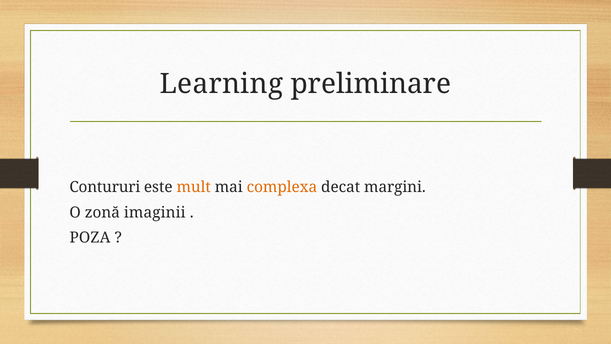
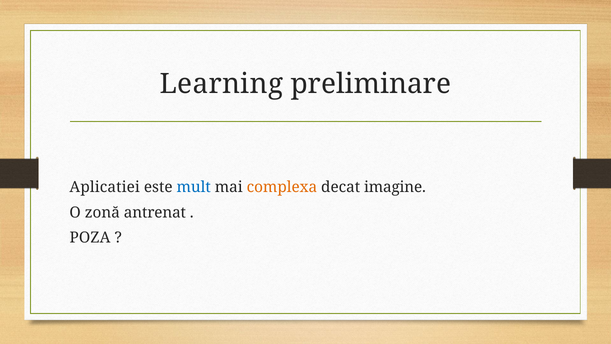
Contururi: Contururi -> Aplicatiei
mult colour: orange -> blue
margini: margini -> imagine
imaginii: imaginii -> antrenat
